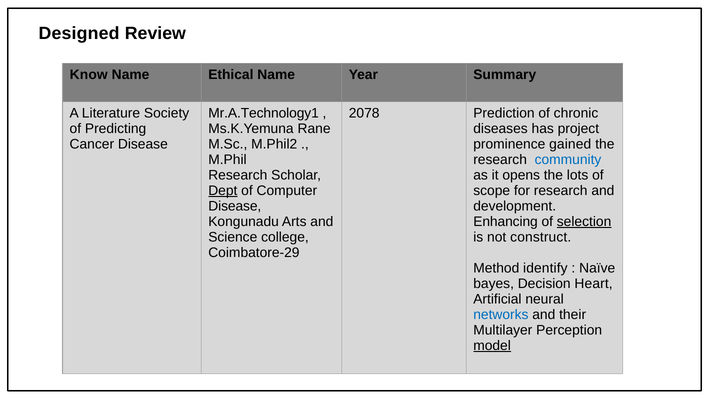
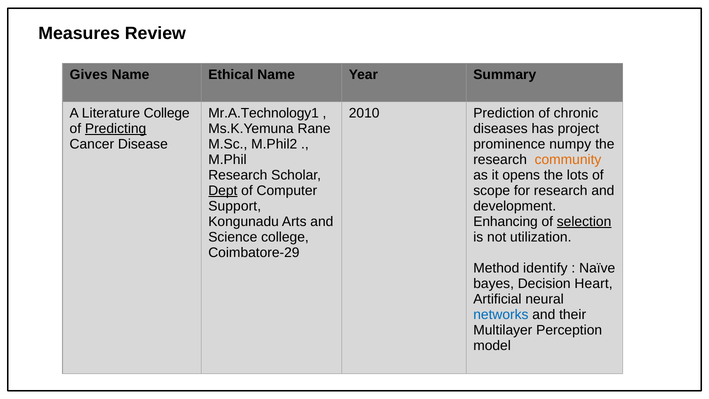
Designed: Designed -> Measures
Know: Know -> Gives
Literature Society: Society -> College
2078: 2078 -> 2010
Predicting underline: none -> present
gained: gained -> numpy
community colour: blue -> orange
Disease at (235, 206): Disease -> Support
construct: construct -> utilization
model underline: present -> none
